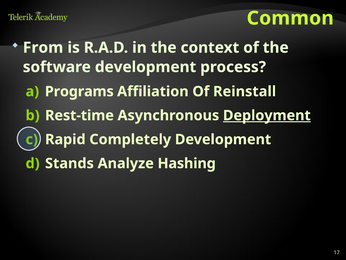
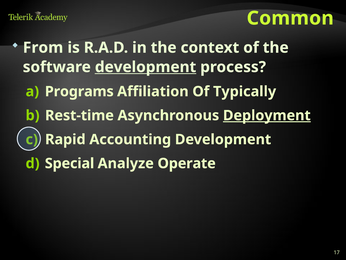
development at (146, 67) underline: none -> present
Reinstall: Reinstall -> Typically
Completely: Completely -> Accounting
Stands: Stands -> Special
Hashing: Hashing -> Operate
